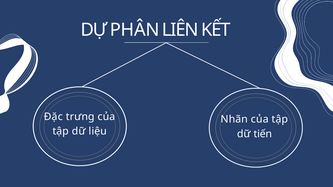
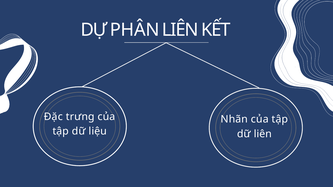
dữ tiến: tiến -> liên
